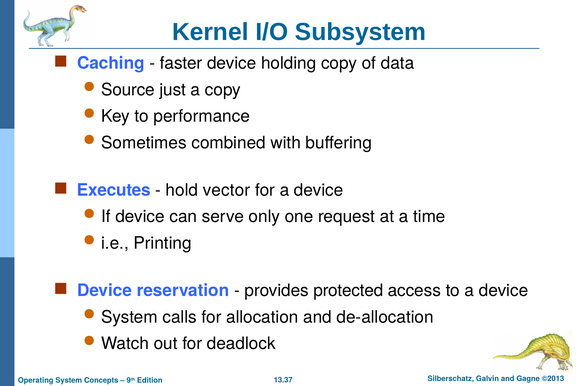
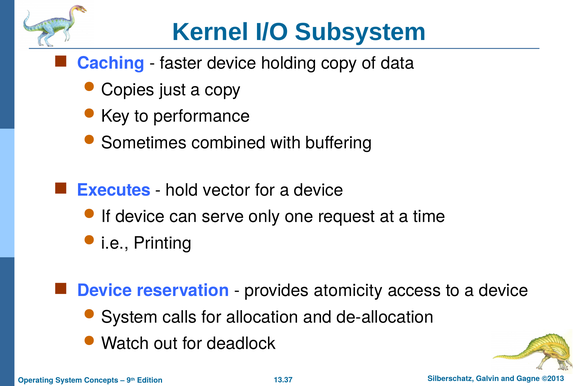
Source: Source -> Copies
protected: protected -> atomicity
